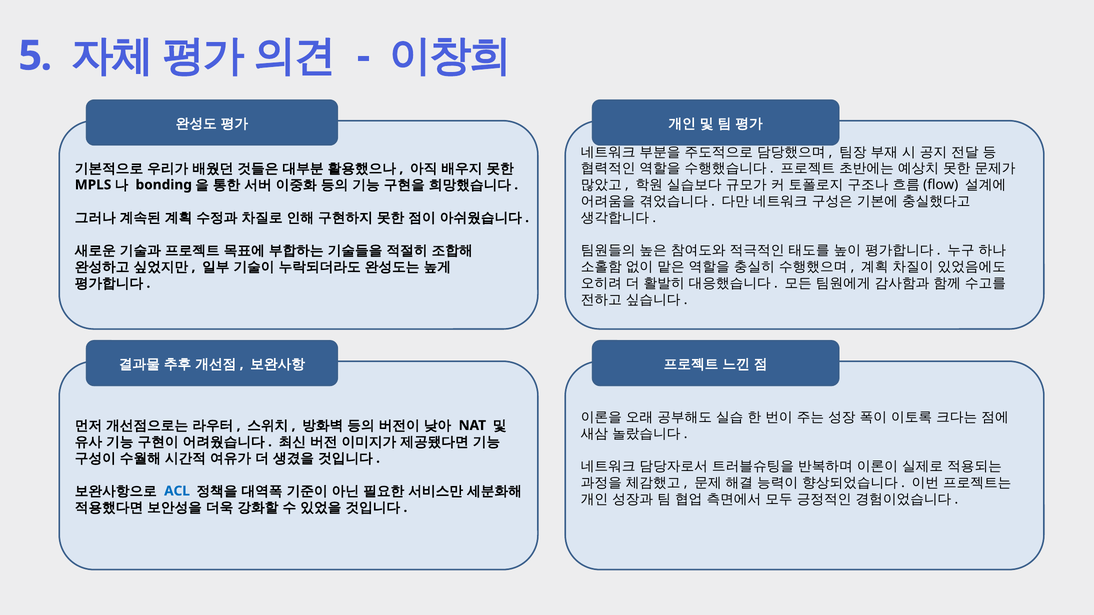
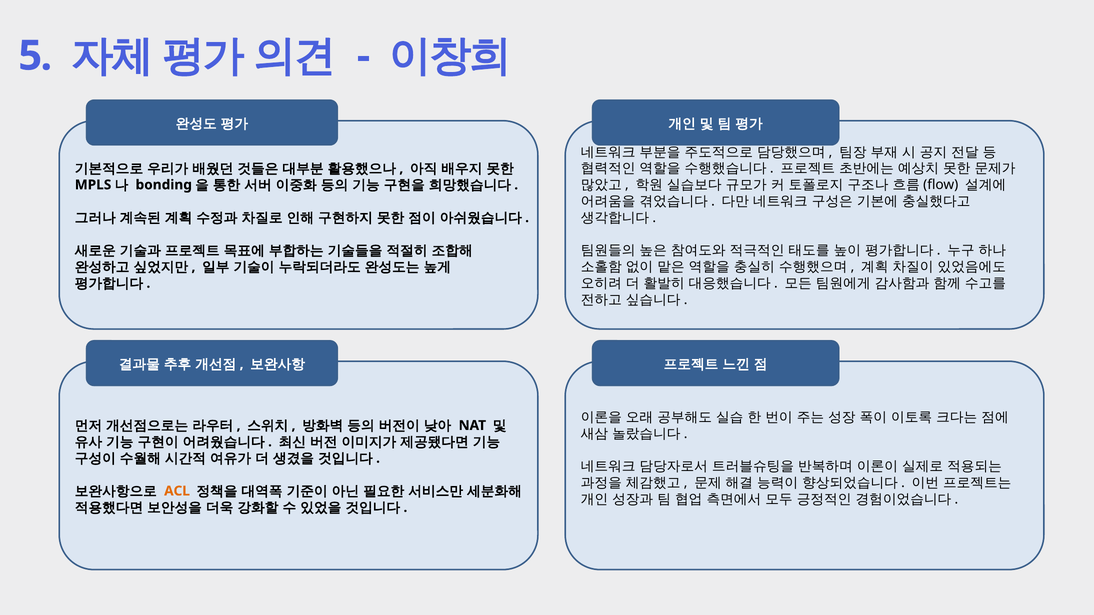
ACL colour: blue -> orange
